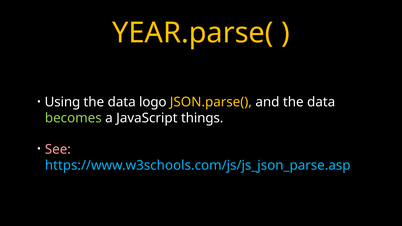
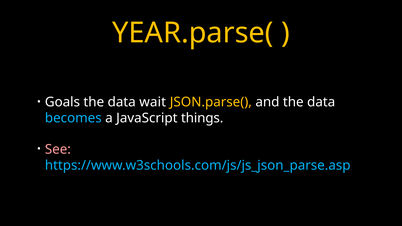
Using: Using -> Goals
logo: logo -> wait
becomes colour: light green -> light blue
